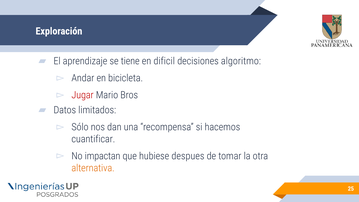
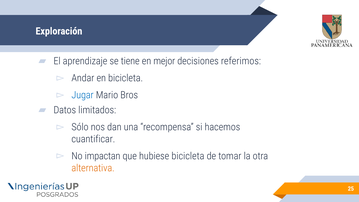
dificil: dificil -> mejor
algoritmo: algoritmo -> referimos
Jugar colour: red -> blue
hubiese despues: despues -> bicicleta
